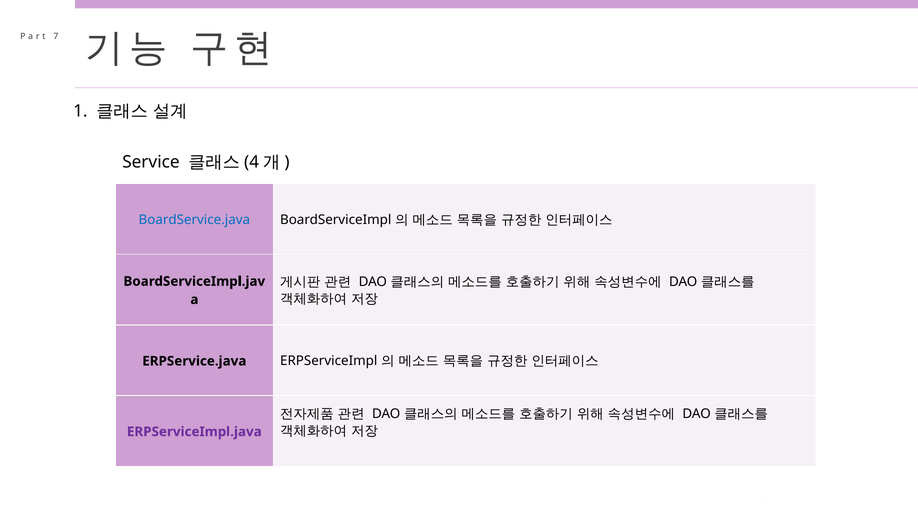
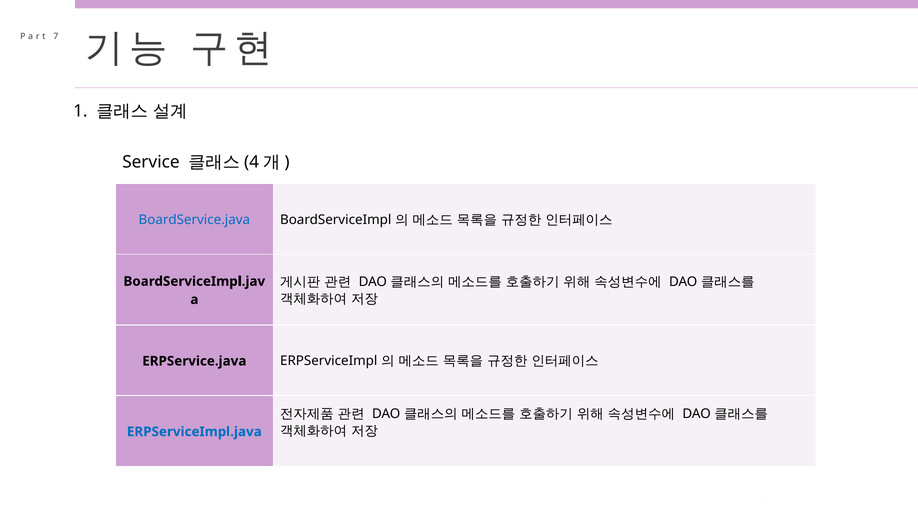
ERPServiceImpl.java colour: purple -> blue
